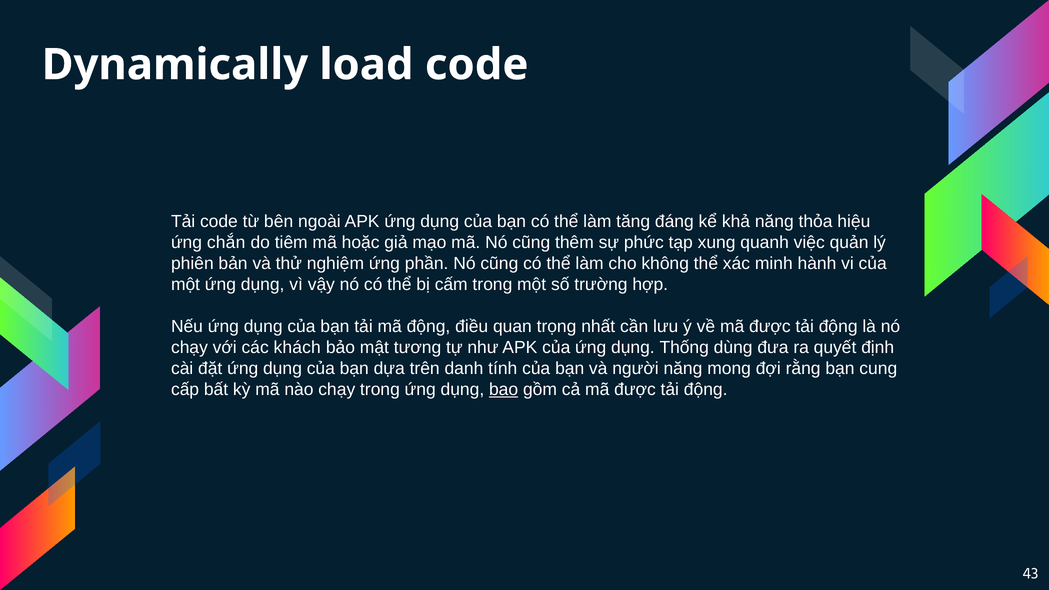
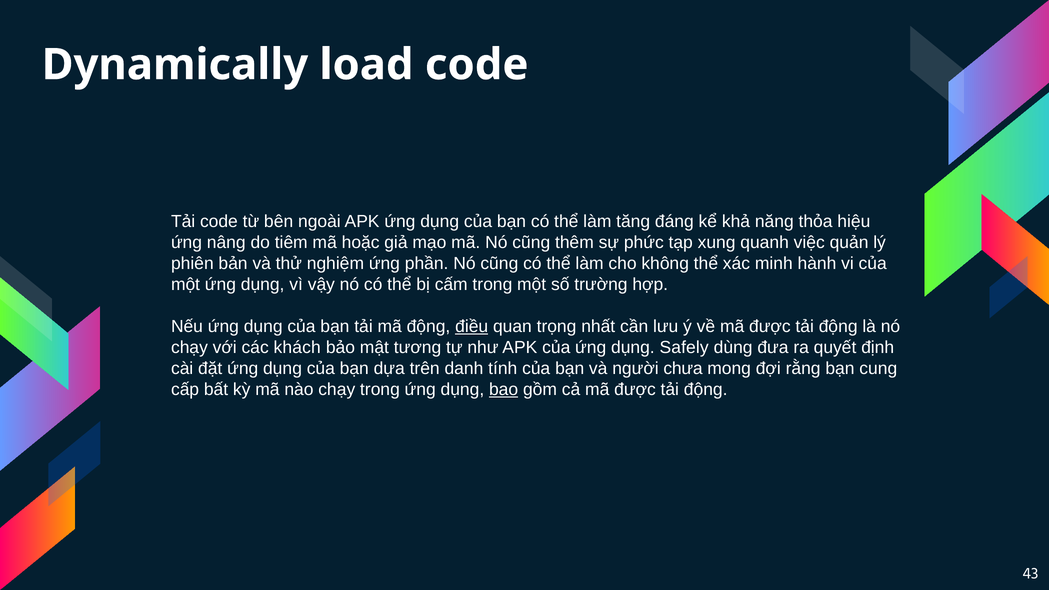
chắn: chắn -> nâng
điều underline: none -> present
Thống: Thống -> Safely
người năng: năng -> chưa
